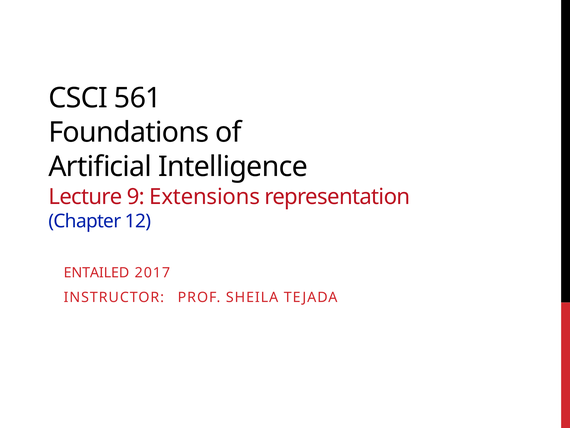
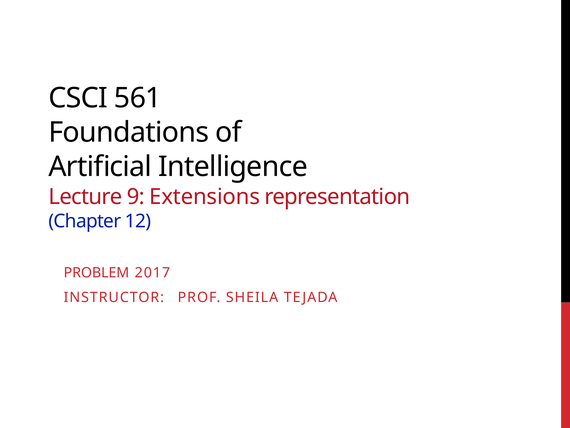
ENTAILED: ENTAILED -> PROBLEM
